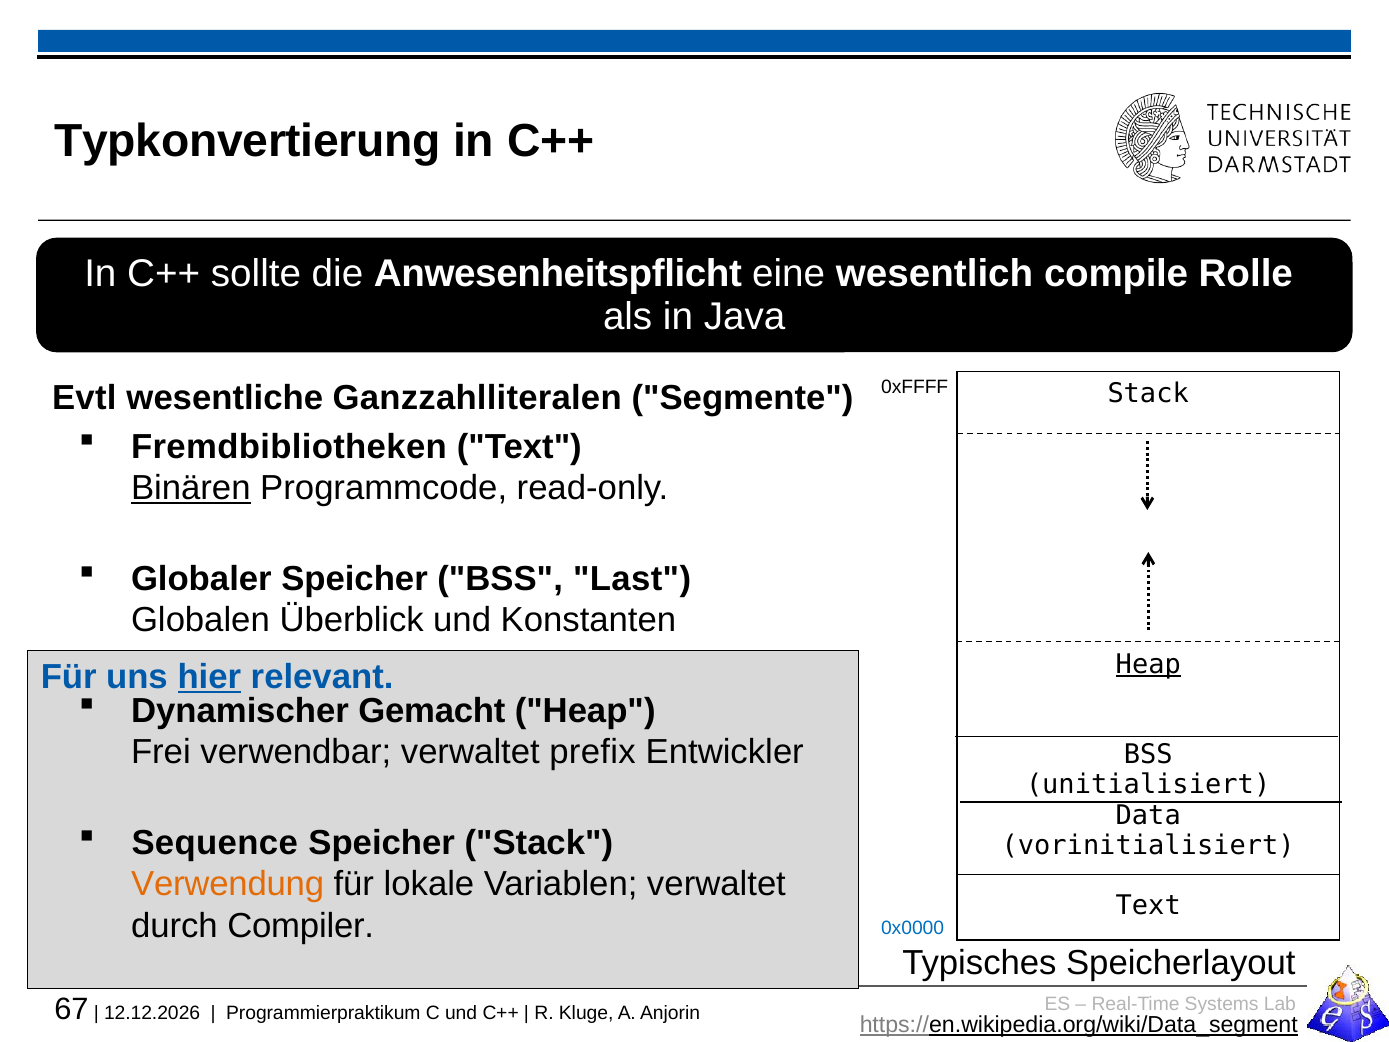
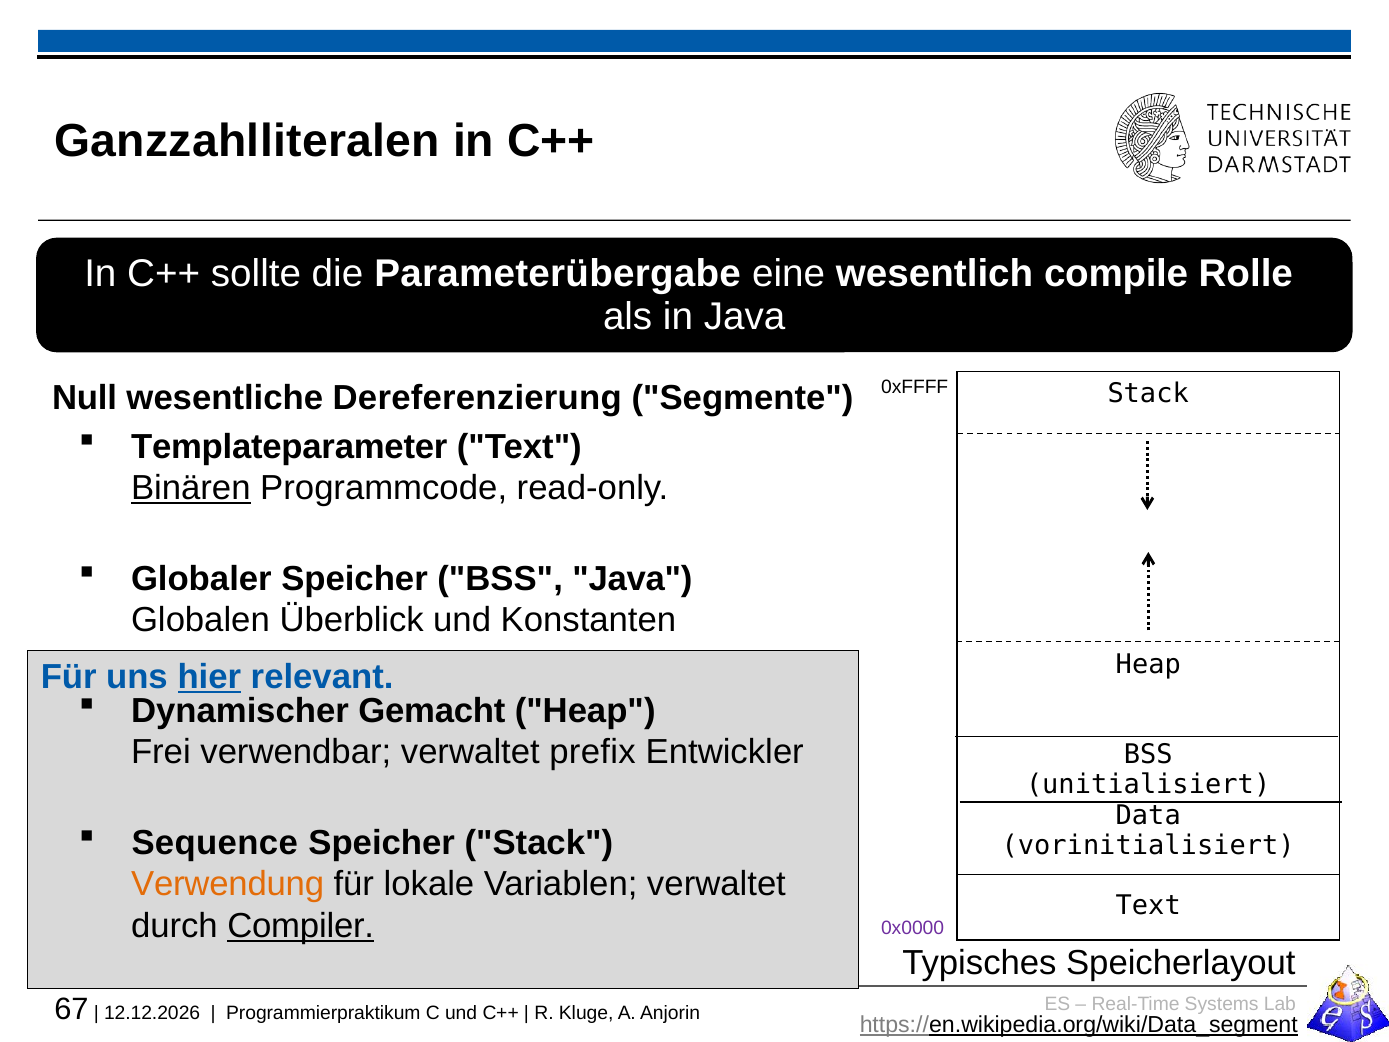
Typkonvertierung: Typkonvertierung -> Ganzzahlliteralen
Anwesenheitspflicht: Anwesenheitspflicht -> Parameterübergabe
Evtl: Evtl -> Null
Ganzzahlliteralen: Ganzzahlliteralen -> Dereferenzierung
Fremdbibliotheken: Fremdbibliotheken -> Templateparameter
BSS Last: Last -> Java
Heap at (1148, 664) underline: present -> none
Compiler underline: none -> present
0x0000 colour: blue -> purple
